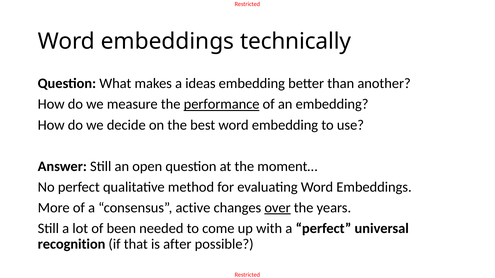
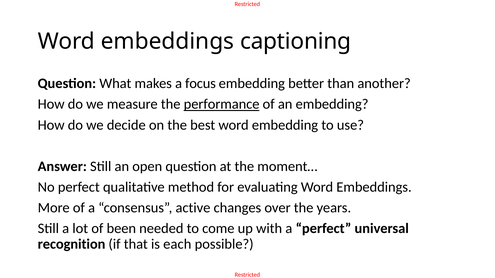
technically: technically -> captioning
ideas: ideas -> focus
over underline: present -> none
after: after -> each
